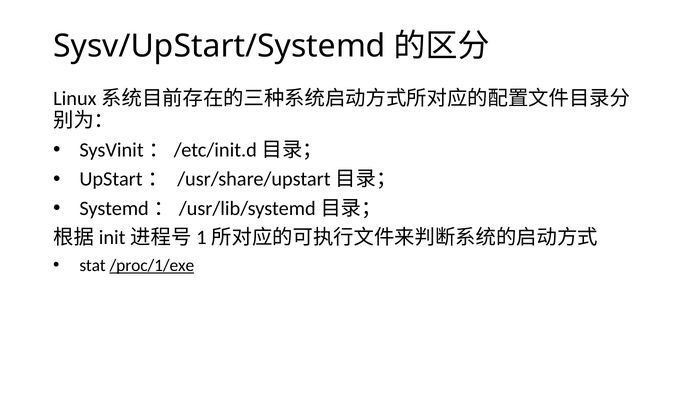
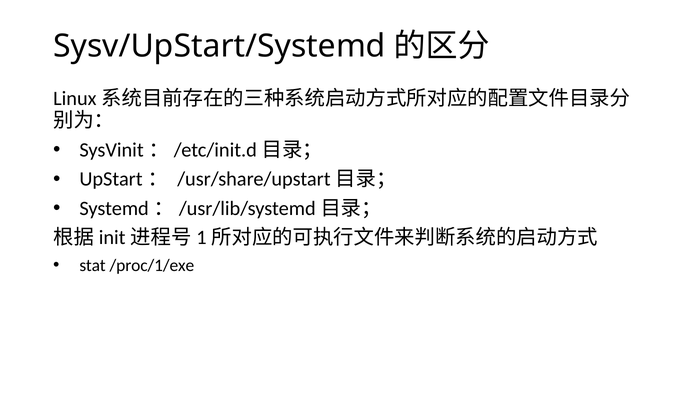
/proc/1/exe underline: present -> none
